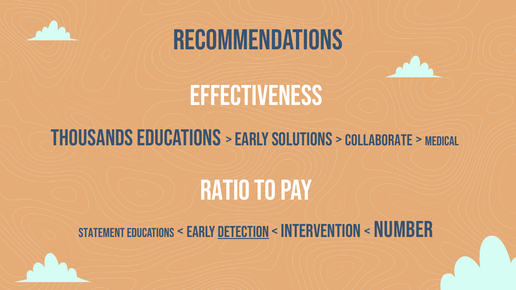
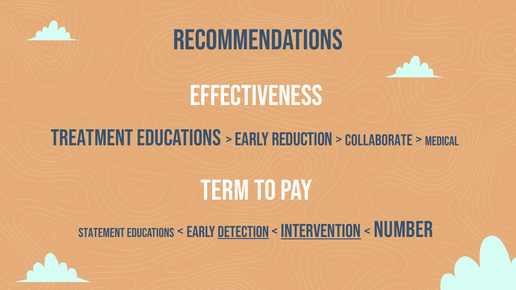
thousands: thousands -> treatment
solutions: solutions -> reduction
Ratio: Ratio -> Term
intervention underline: none -> present
